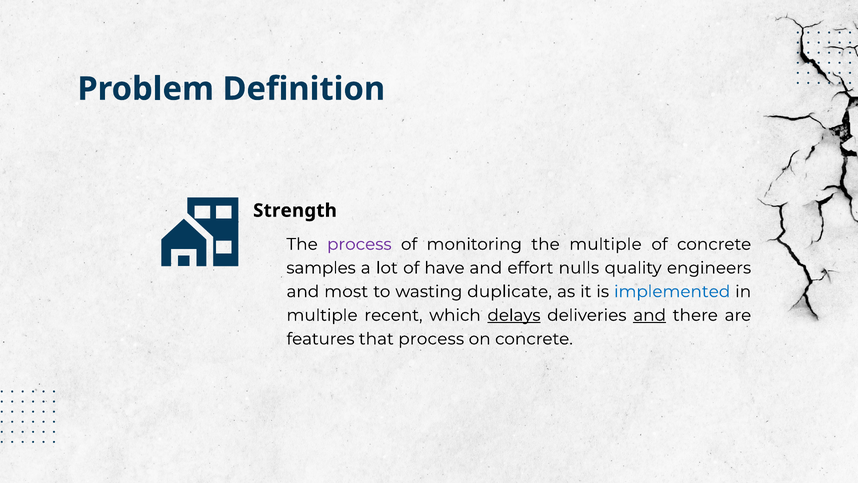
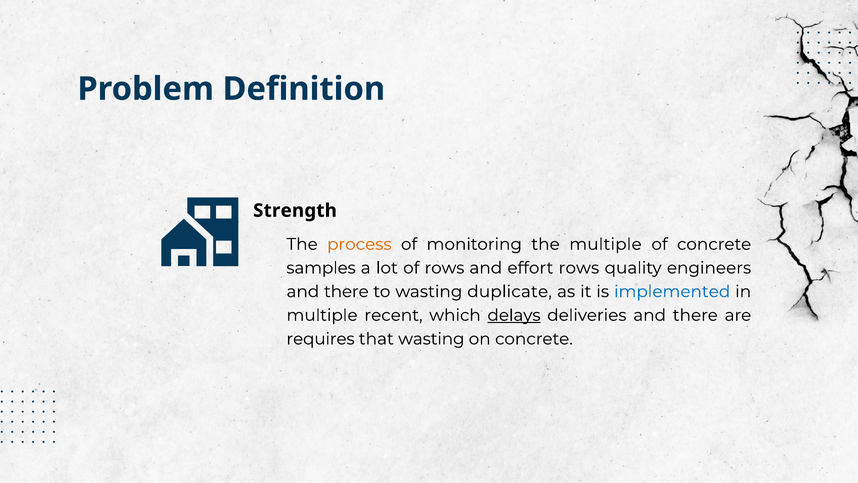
process at (359, 244) colour: purple -> orange
of have: have -> rows
effort nulls: nulls -> rows
most at (346, 291): most -> there
and at (650, 315) underline: present -> none
features: features -> requires
that process: process -> wasting
